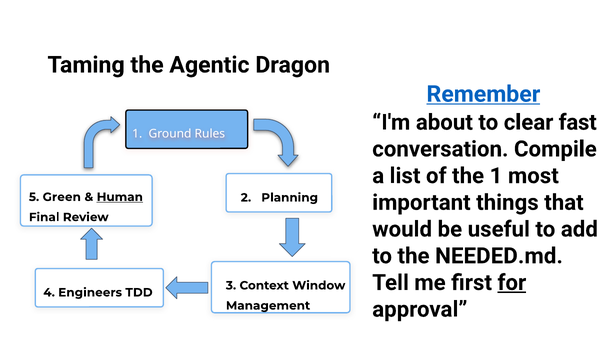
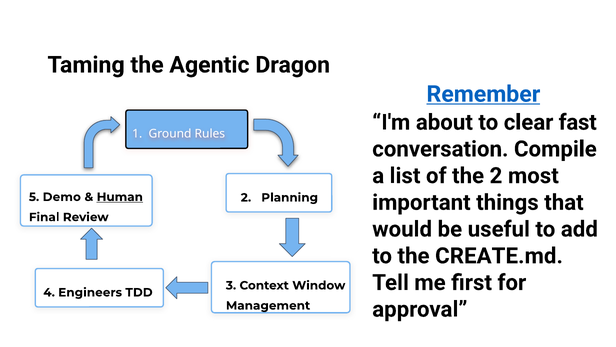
the 1: 1 -> 2
Green: Green -> Demo
NEEDED.md: NEEDED.md -> CREATE.md
for underline: present -> none
